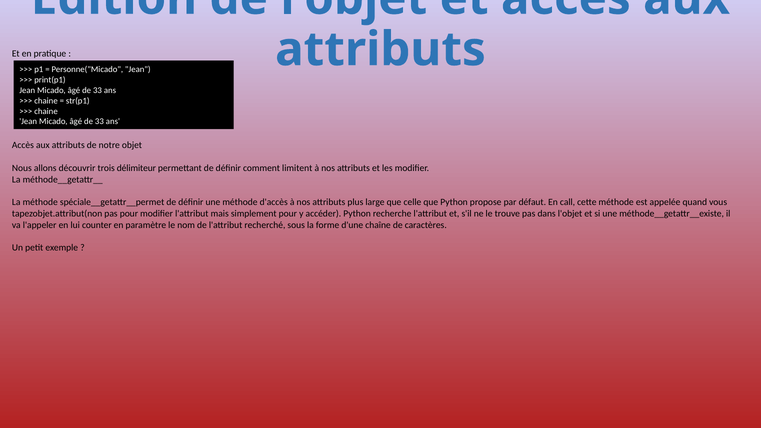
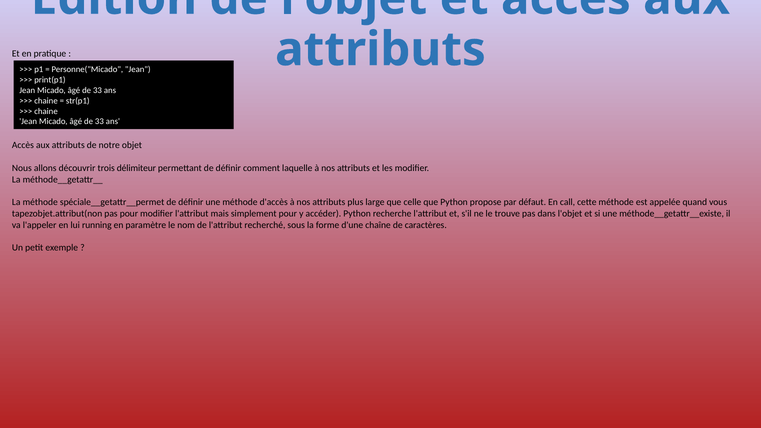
limitent: limitent -> laquelle
counter: counter -> running
